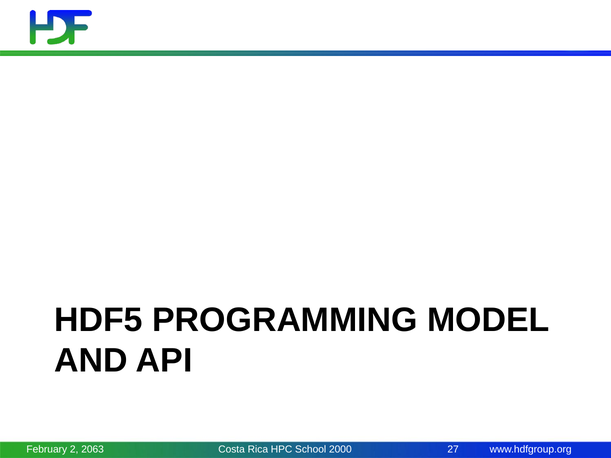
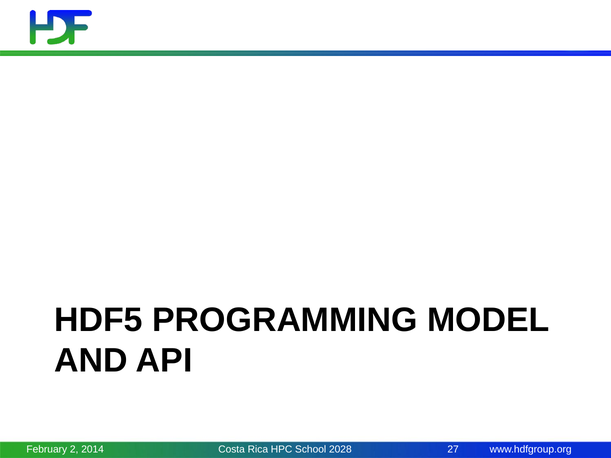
2063: 2063 -> 2014
2000: 2000 -> 2028
